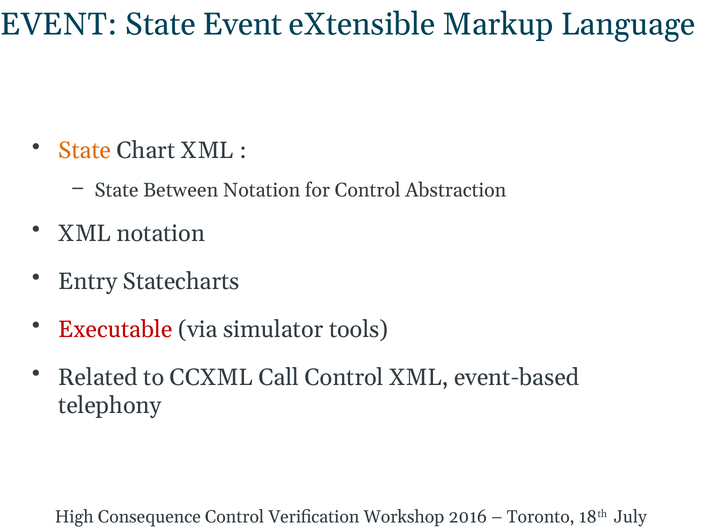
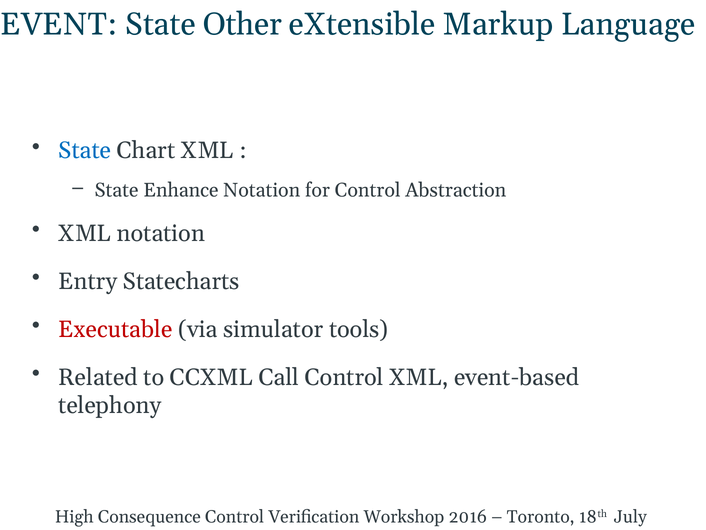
State Event: Event -> Other
State at (85, 151) colour: orange -> blue
Between: Between -> Enhance
